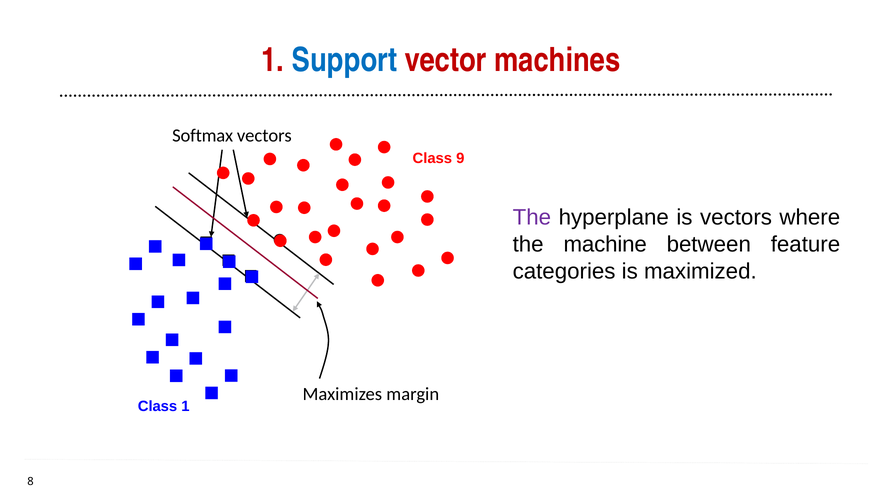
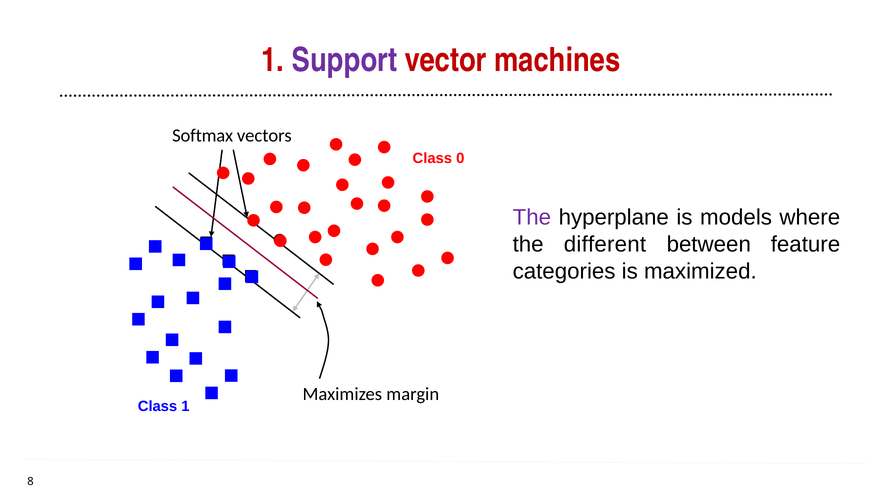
Support colour: blue -> purple
9: 9 -> 0
is vectors: vectors -> models
machine: machine -> different
